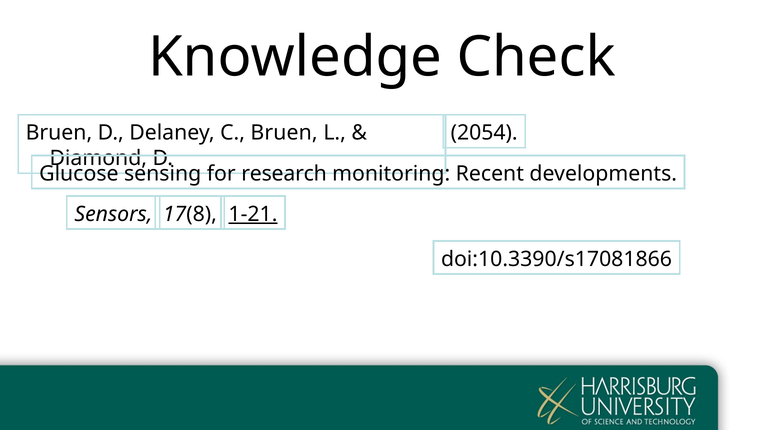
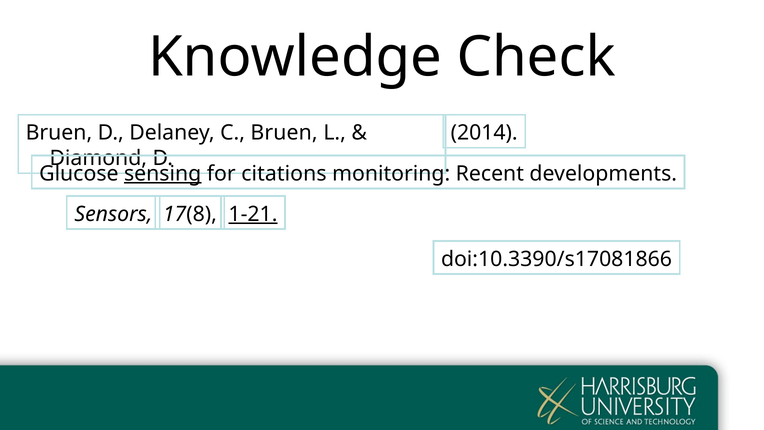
2054: 2054 -> 2014
sensing underline: none -> present
research: research -> citations
